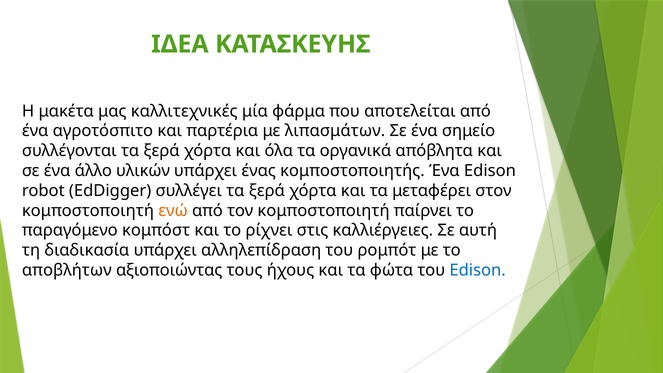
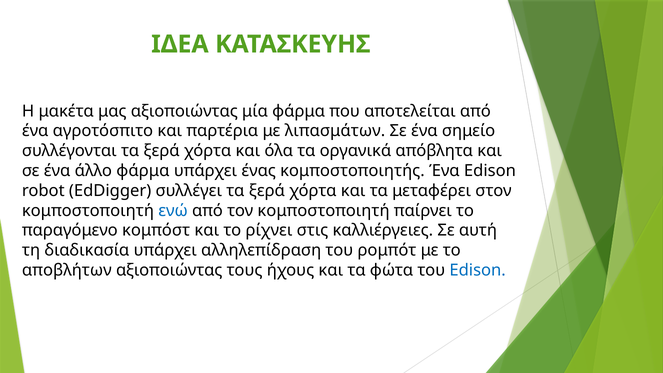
μας καλλιτεχνικές: καλλιτεχνικές -> αξιοποιώντας
άλλο υλικών: υλικών -> φάρμα
ενώ colour: orange -> blue
